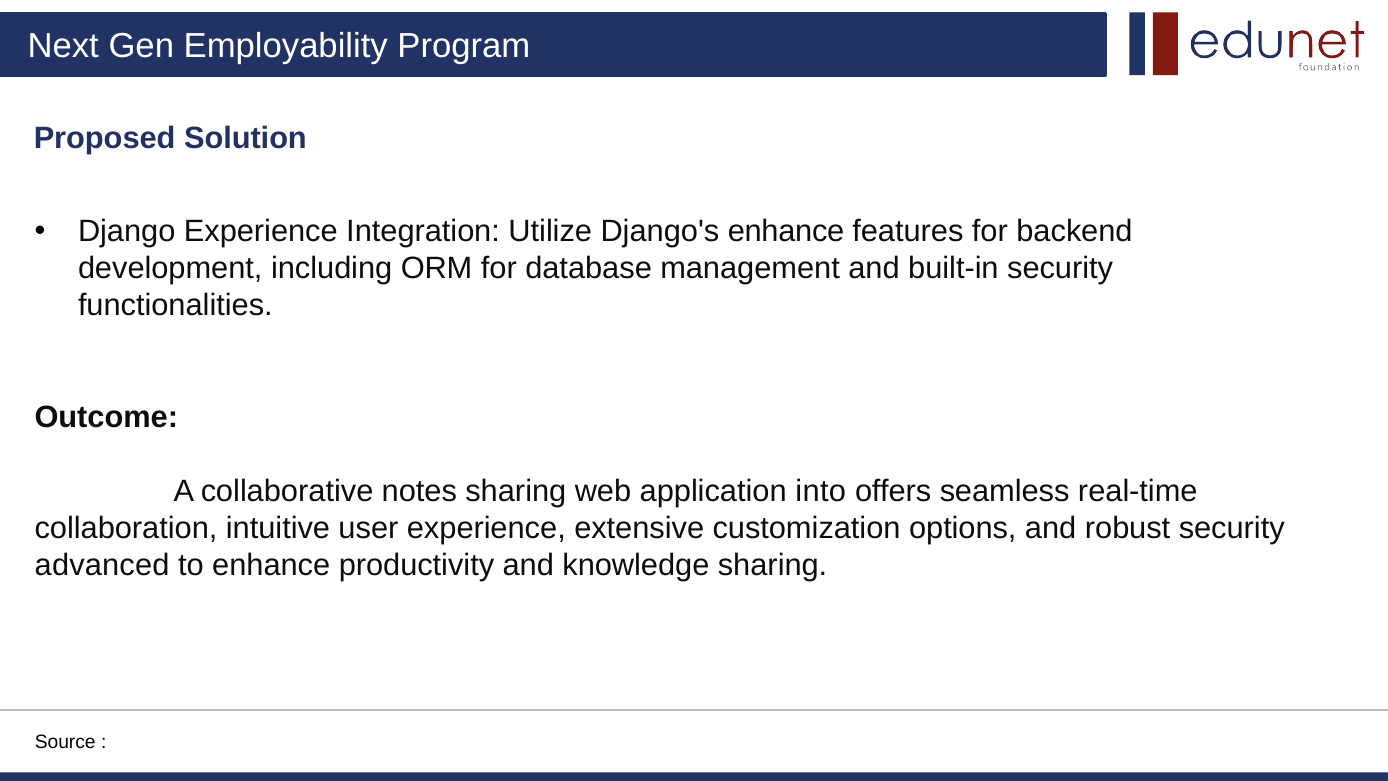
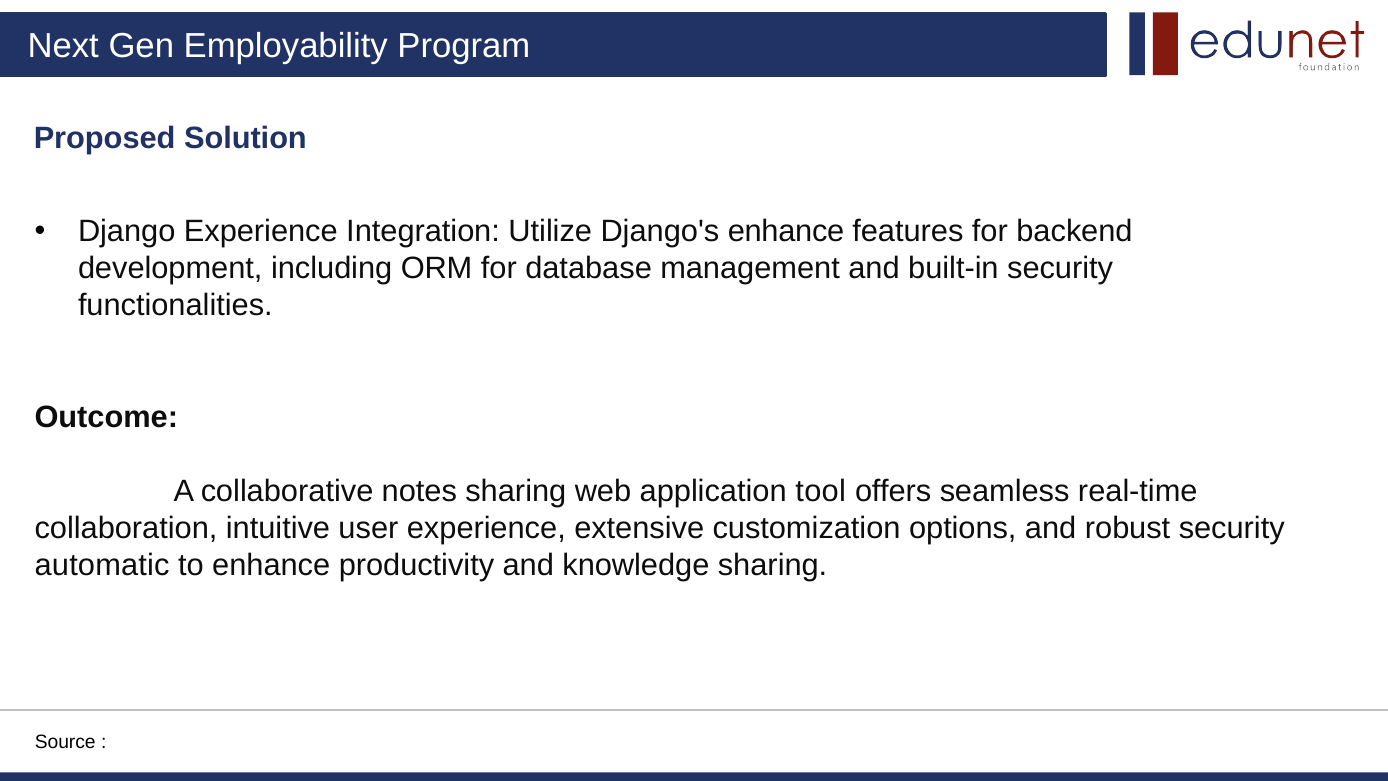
into: into -> tool
advanced: advanced -> automatic
